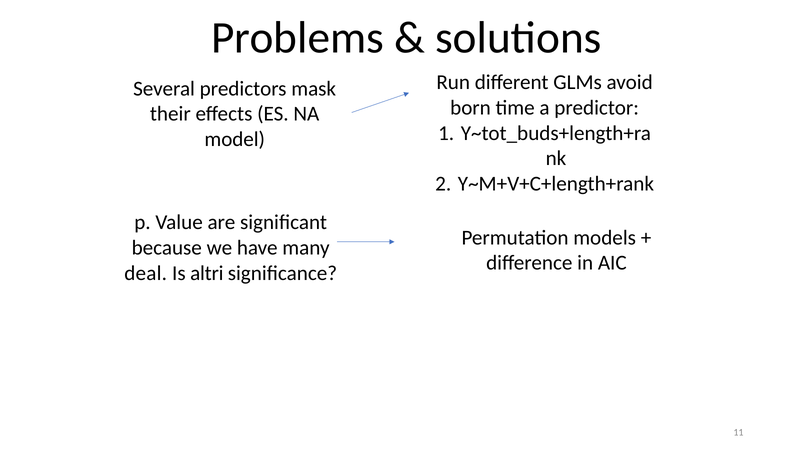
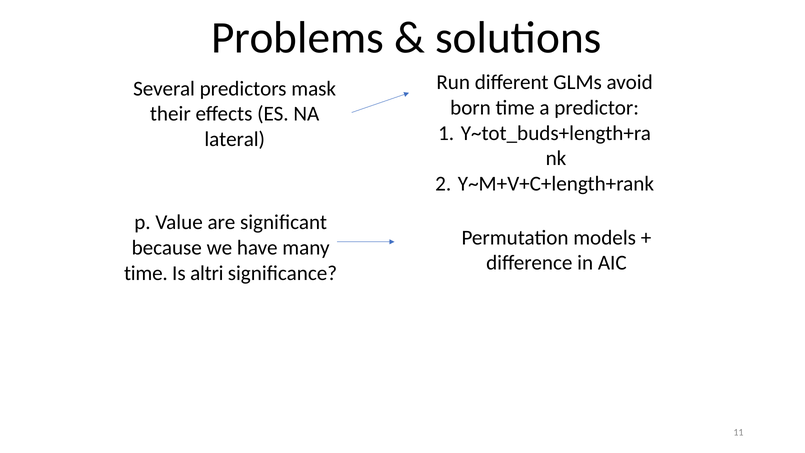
model: model -> lateral
deal at (146, 273): deal -> time
